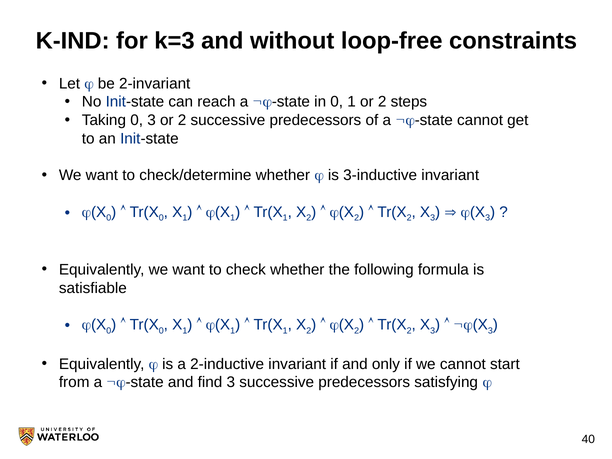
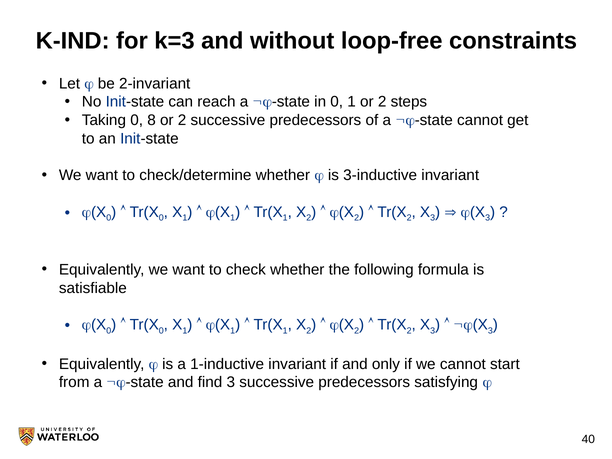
0 3: 3 -> 8
2-inductive: 2-inductive -> 1-inductive
